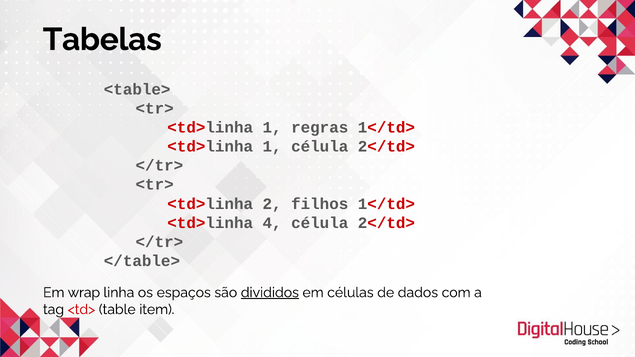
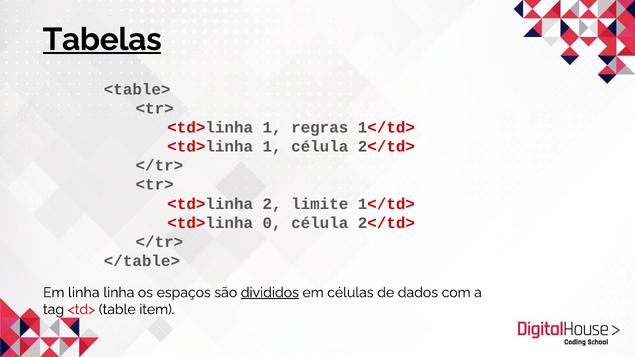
Tabelas underline: none -> present
filhos: filhos -> limite
4: 4 -> 0
Em wrap: wrap -> linha
